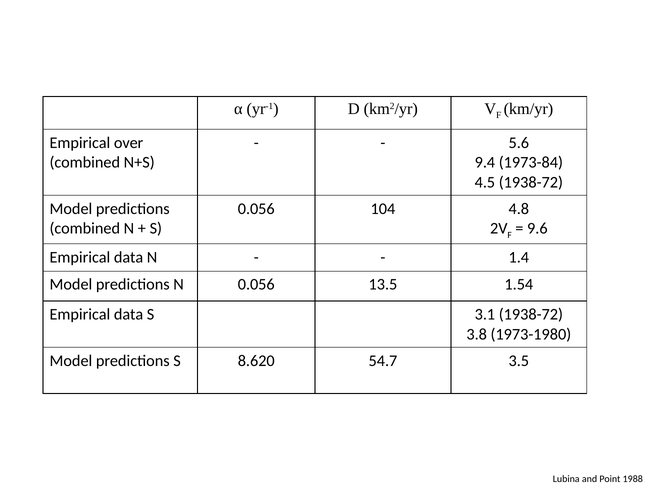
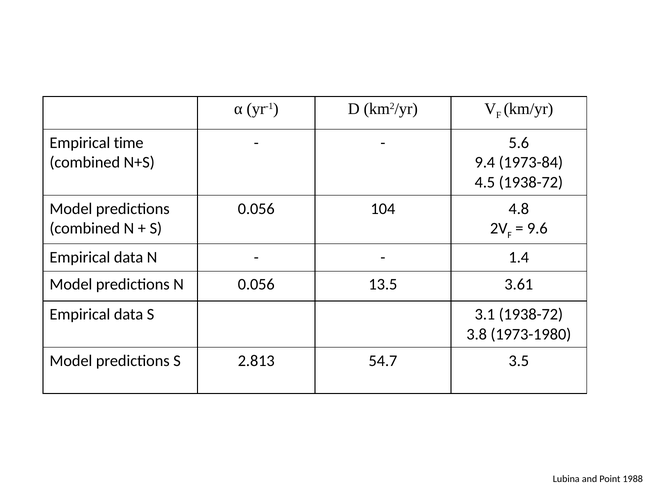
over: over -> time
1.54: 1.54 -> 3.61
8.620: 8.620 -> 2.813
